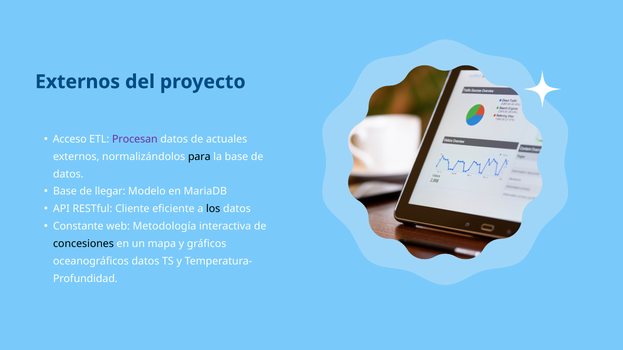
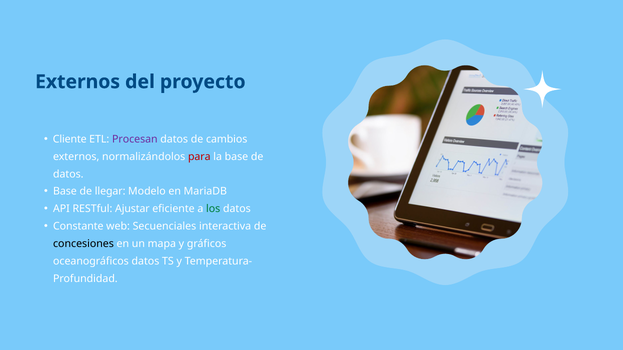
Acceso: Acceso -> Cliente
actuales: actuales -> cambios
para colour: black -> red
Cliente: Cliente -> Ajustar
los colour: black -> green
Metodología: Metodología -> Secuenciales
